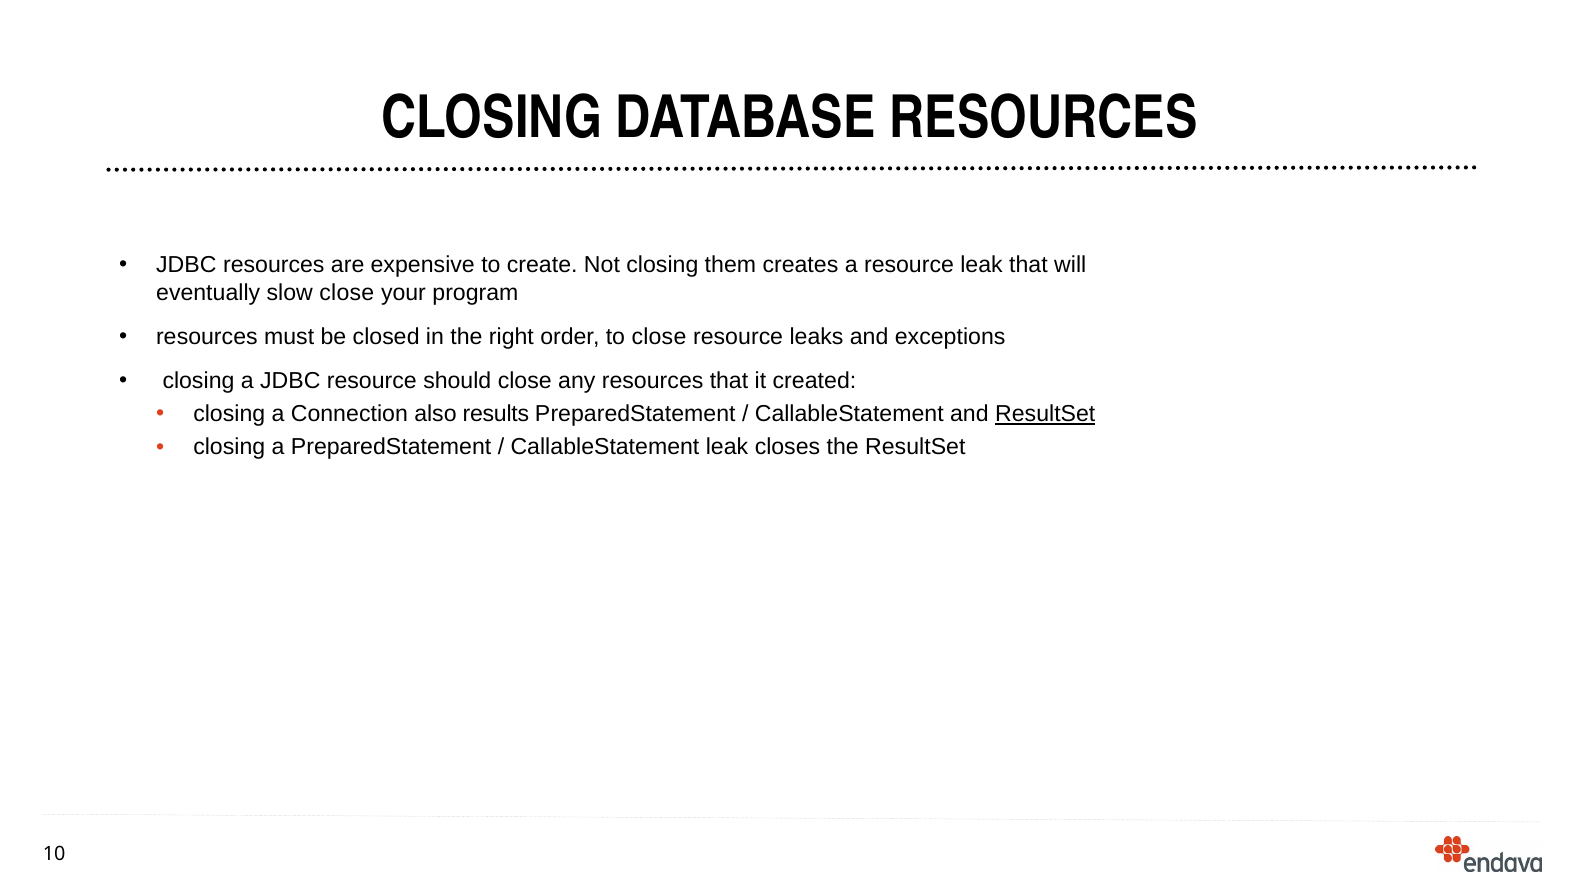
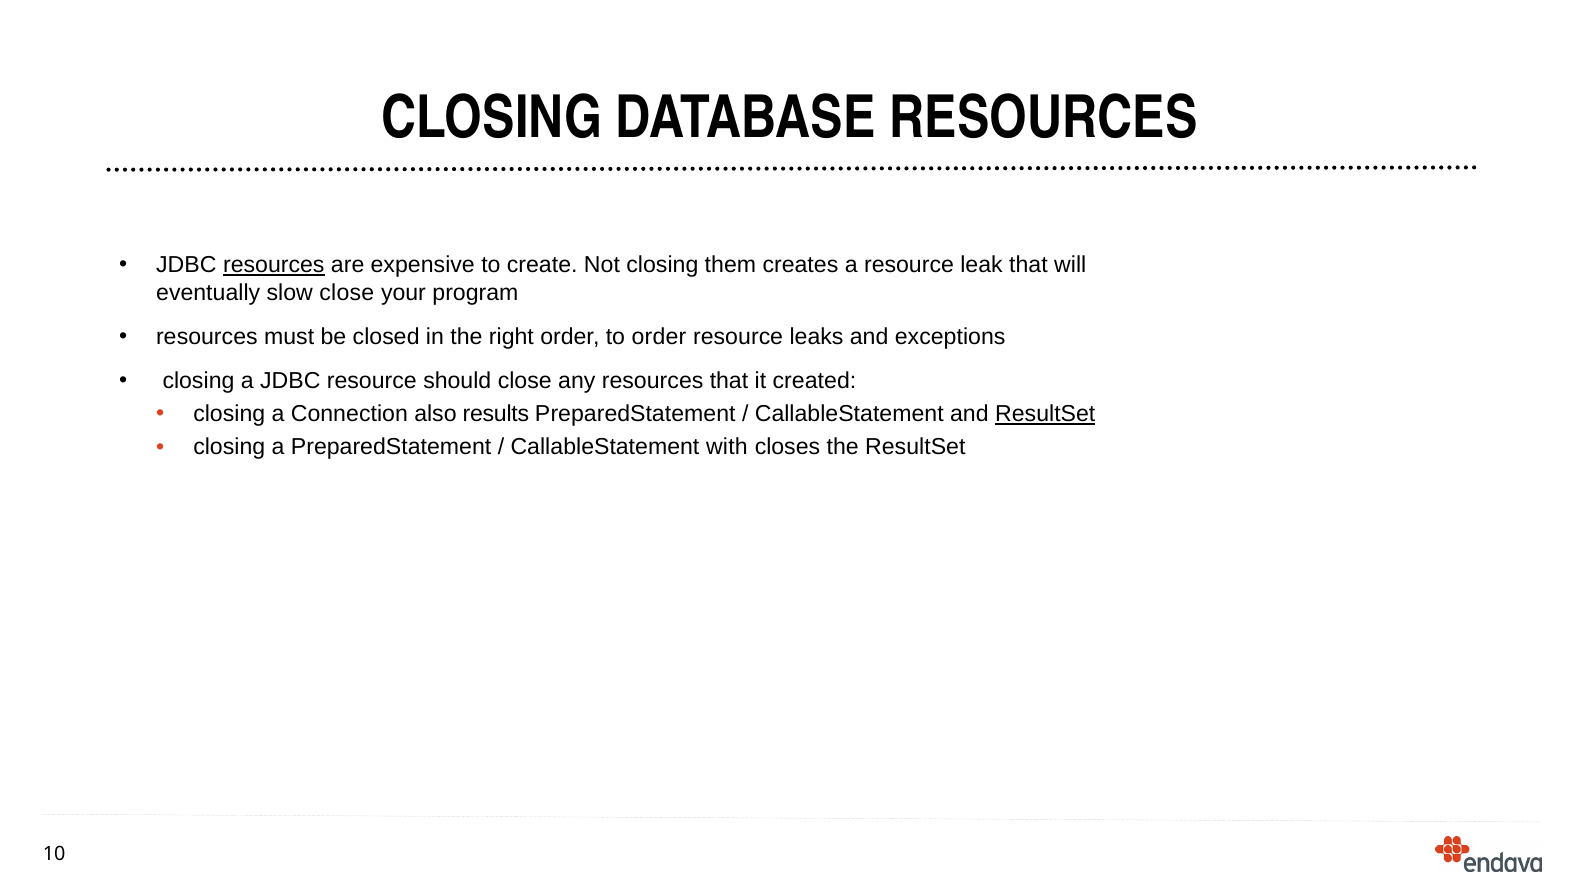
resources at (274, 265) underline: none -> present
to close: close -> order
CallableStatement leak: leak -> with
